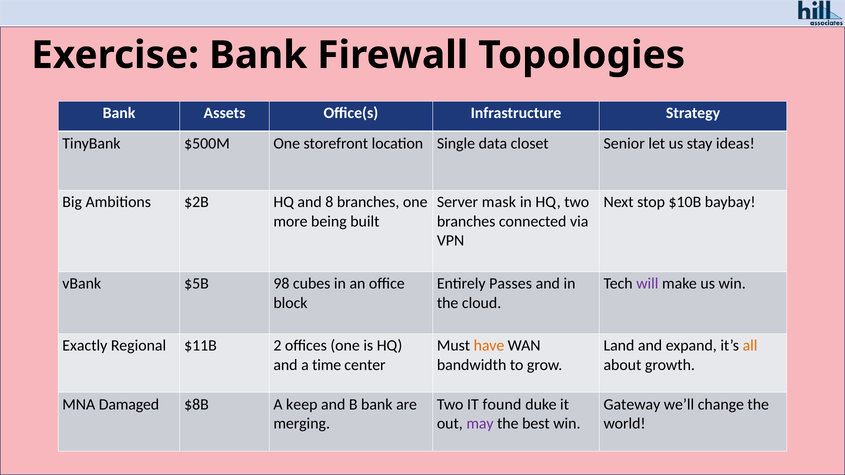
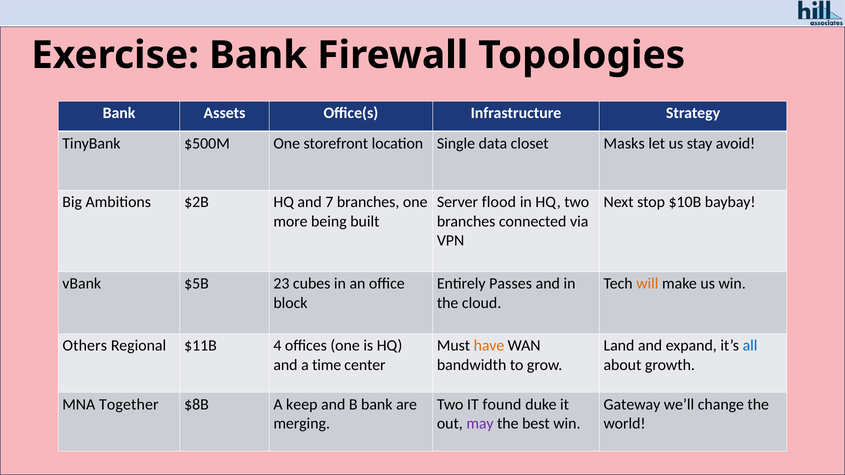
Senior: Senior -> Masks
ideas: ideas -> avoid
8: 8 -> 7
mask: mask -> flood
98: 98 -> 23
will colour: purple -> orange
Exactly: Exactly -> Others
2: 2 -> 4
all colour: orange -> blue
Damaged: Damaged -> Together
